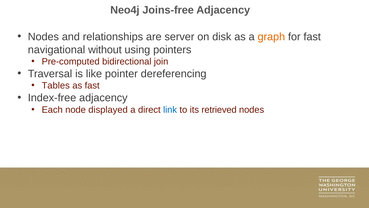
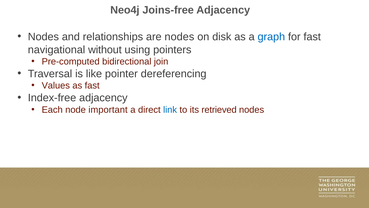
are server: server -> nodes
graph colour: orange -> blue
Tables: Tables -> Values
displayed: displayed -> important
